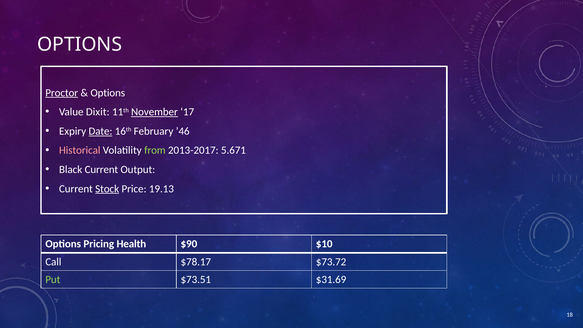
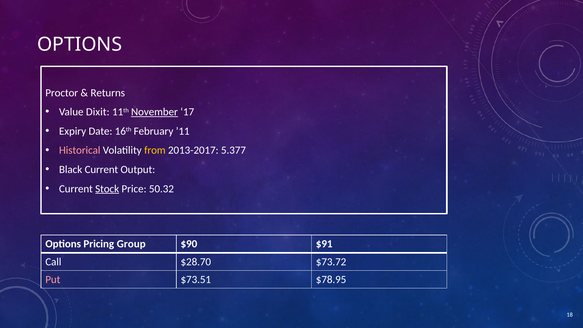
Proctor underline: present -> none
Options at (108, 93): Options -> Returns
Date underline: present -> none
’46: ’46 -> ’11
from colour: light green -> yellow
5.671: 5.671 -> 5.377
19.13: 19.13 -> 50.32
Health: Health -> Group
$10: $10 -> $91
$78.17: $78.17 -> $28.70
Put colour: light green -> pink
$31.69: $31.69 -> $78.95
